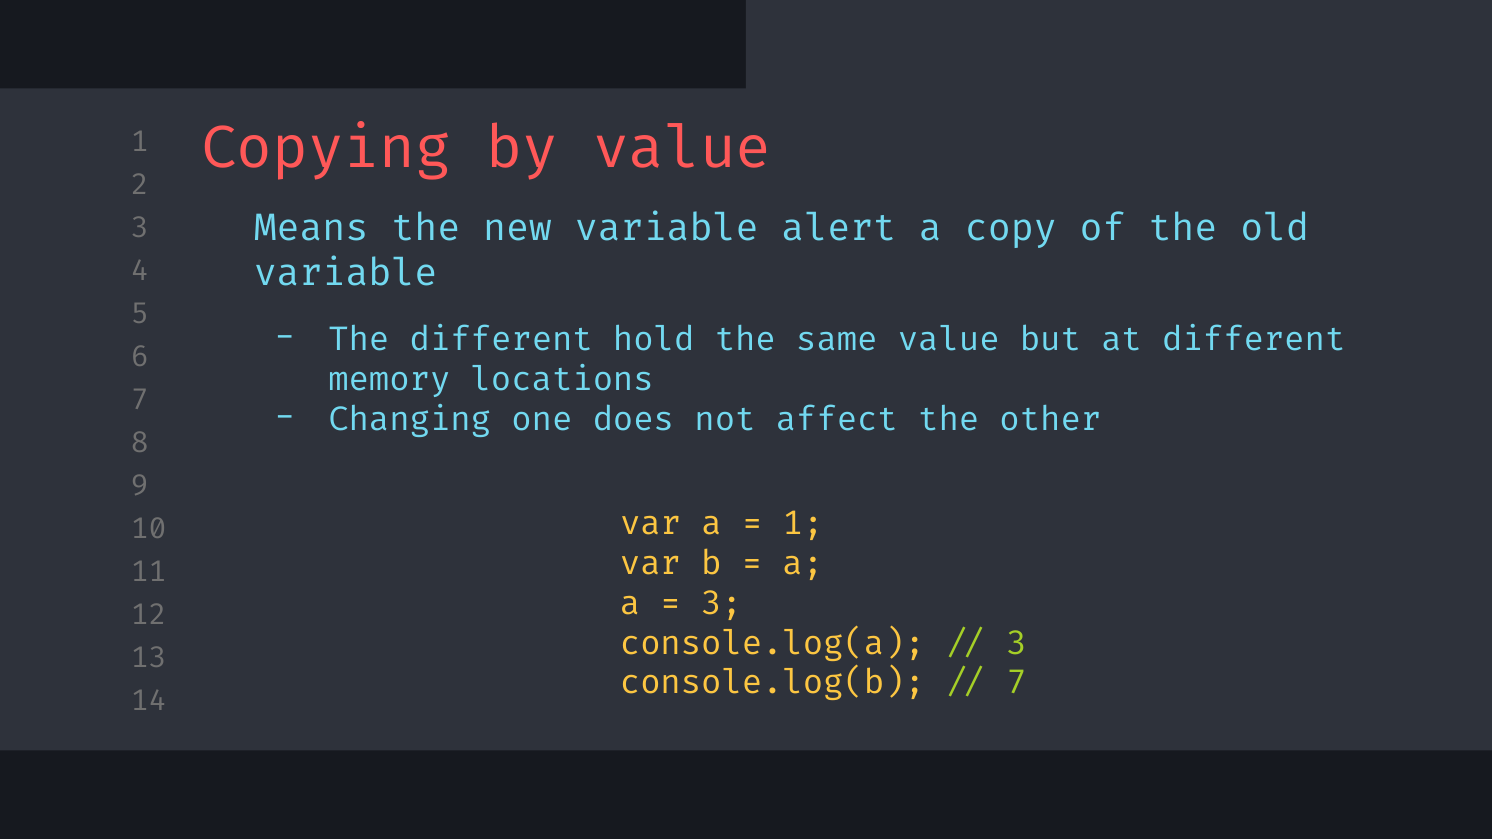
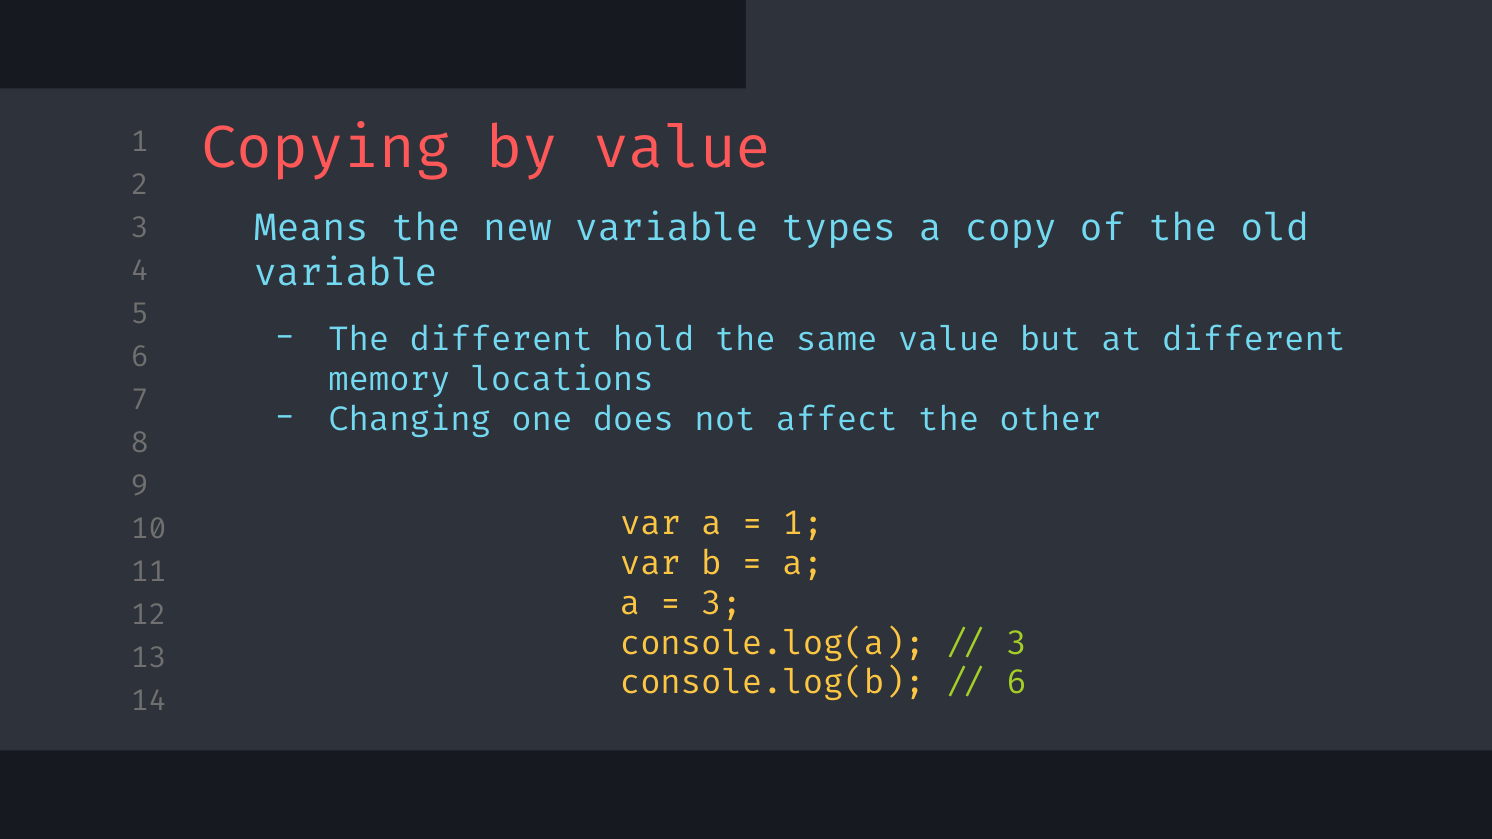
alert: alert -> types
7 at (1017, 683): 7 -> 6
